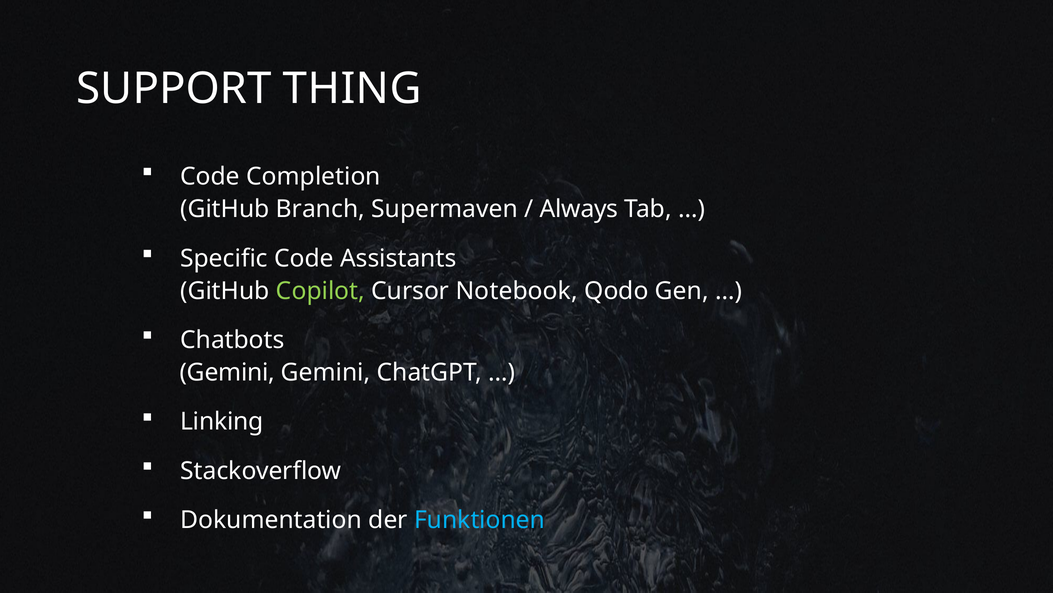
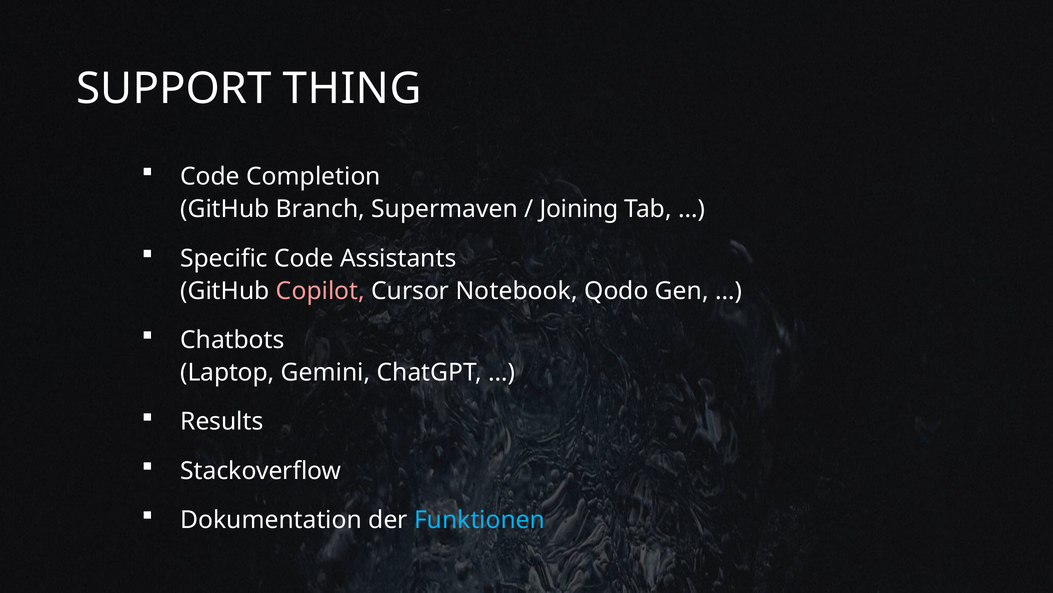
Always: Always -> Joining
Copilot colour: light green -> pink
Gemini at (227, 372): Gemini -> Laptop
Linking: Linking -> Results
